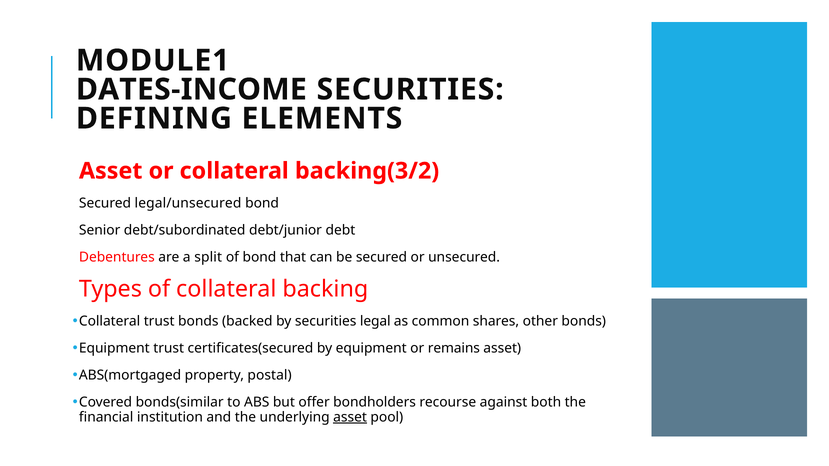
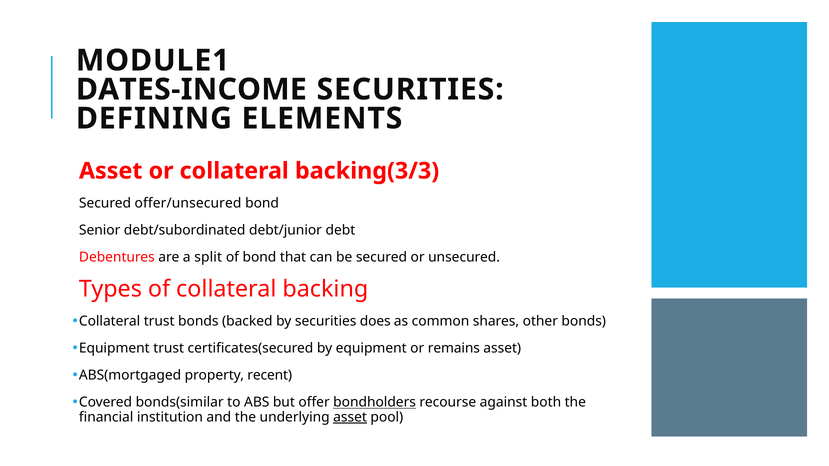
backing(3/2: backing(3/2 -> backing(3/3
legal/unsecured: legal/unsecured -> offer/unsecured
legal: legal -> does
postal: postal -> recent
bondholders underline: none -> present
